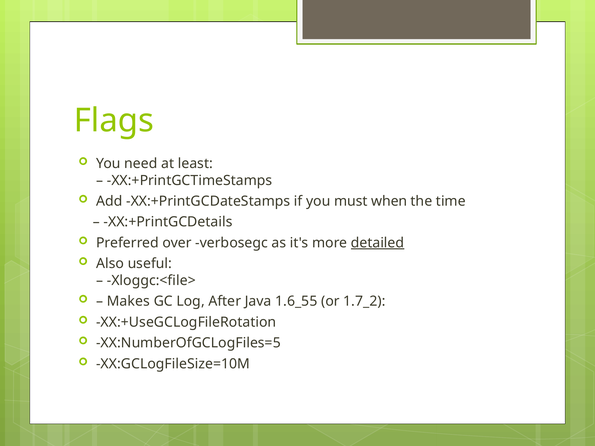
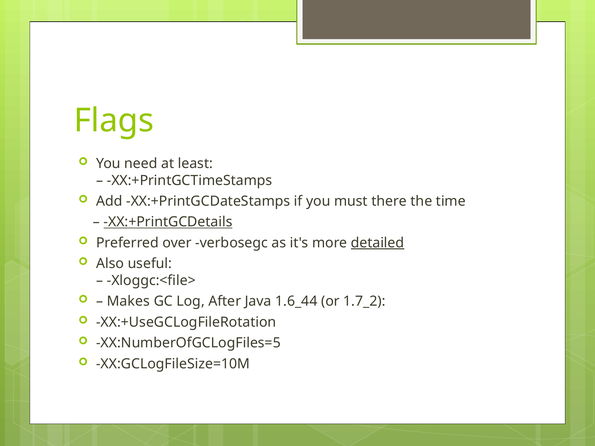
when: when -> there
XX:+PrintGCDetails underline: none -> present
1.6_55: 1.6_55 -> 1.6_44
